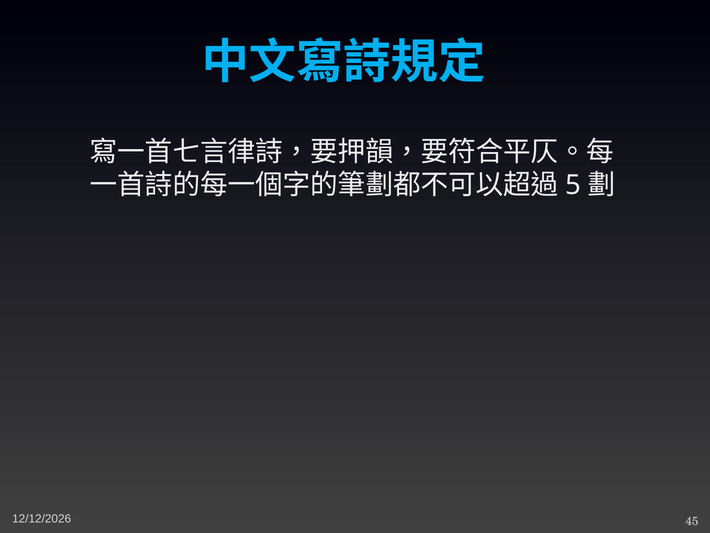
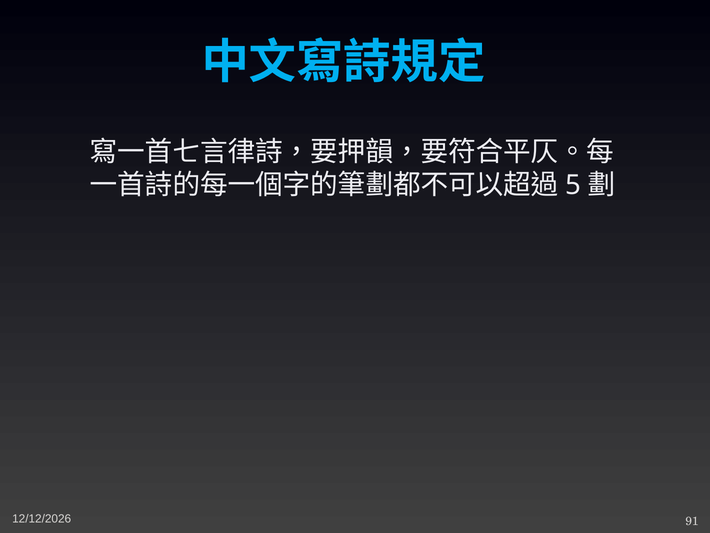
45: 45 -> 91
